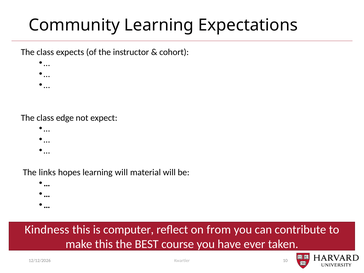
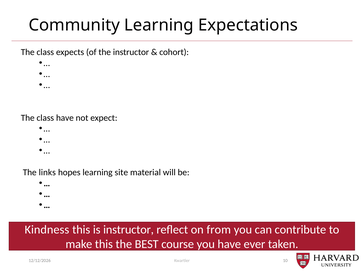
class edge: edge -> have
learning will: will -> site
is computer: computer -> instructor
